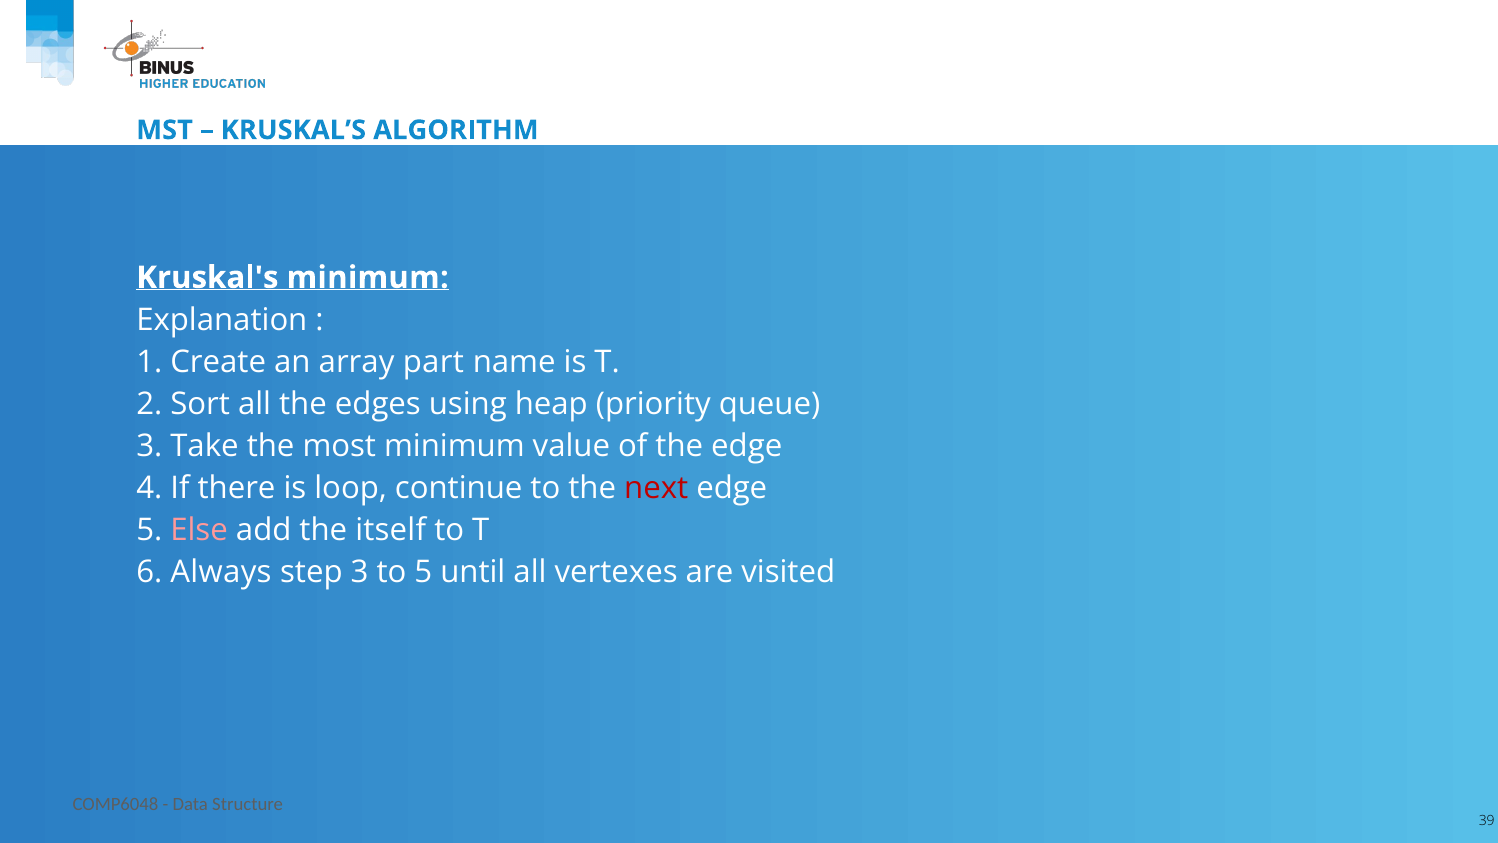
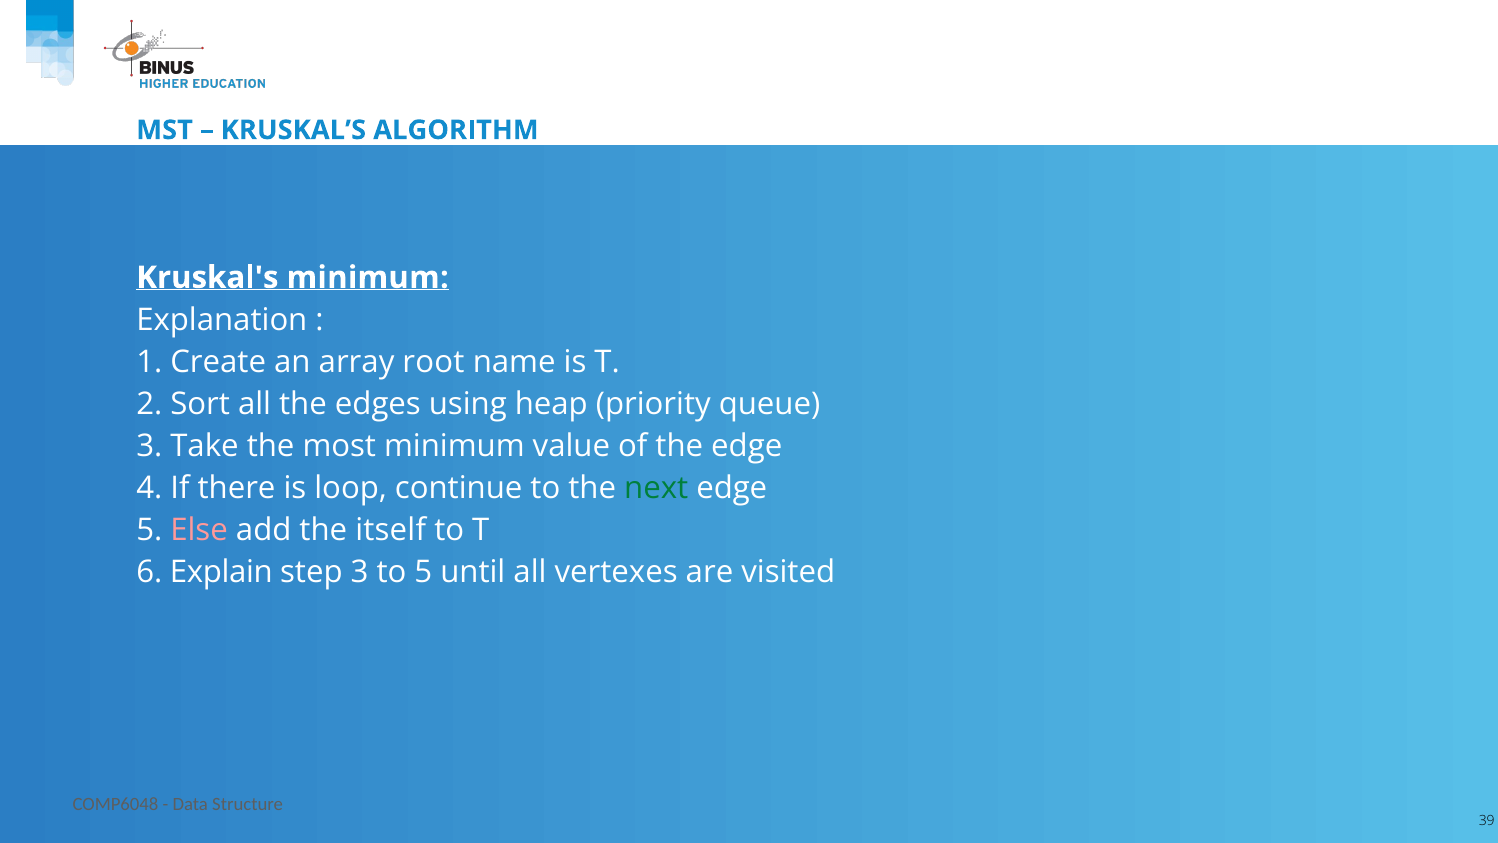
part: part -> root
next colour: red -> green
Always: Always -> Explain
